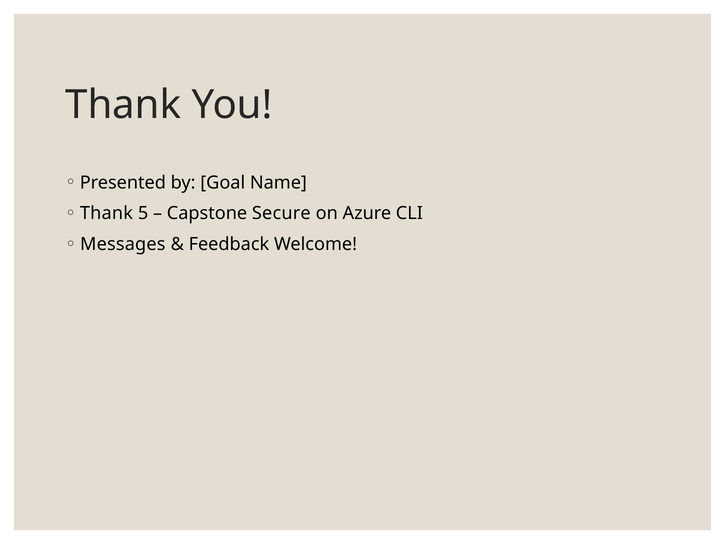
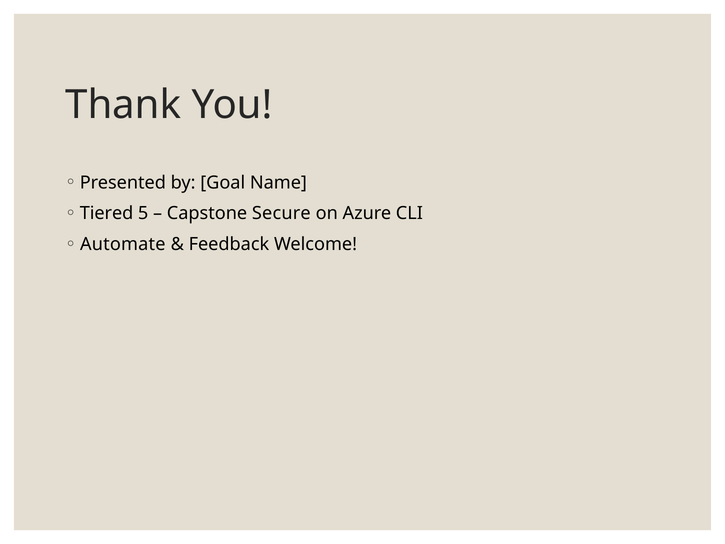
Thank at (106, 213): Thank -> Tiered
Messages: Messages -> Automate
